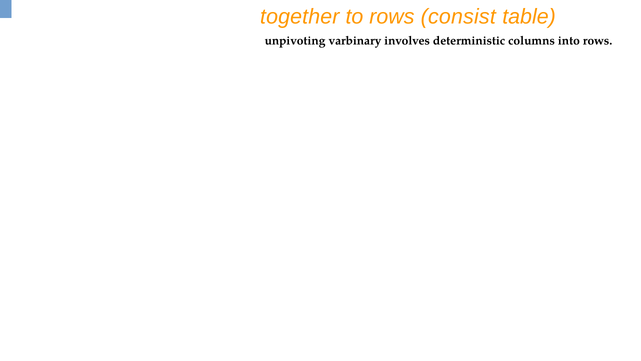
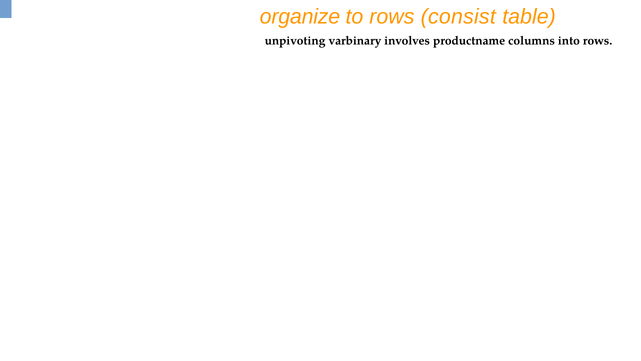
together: together -> organize
deterministic: deterministic -> productname
